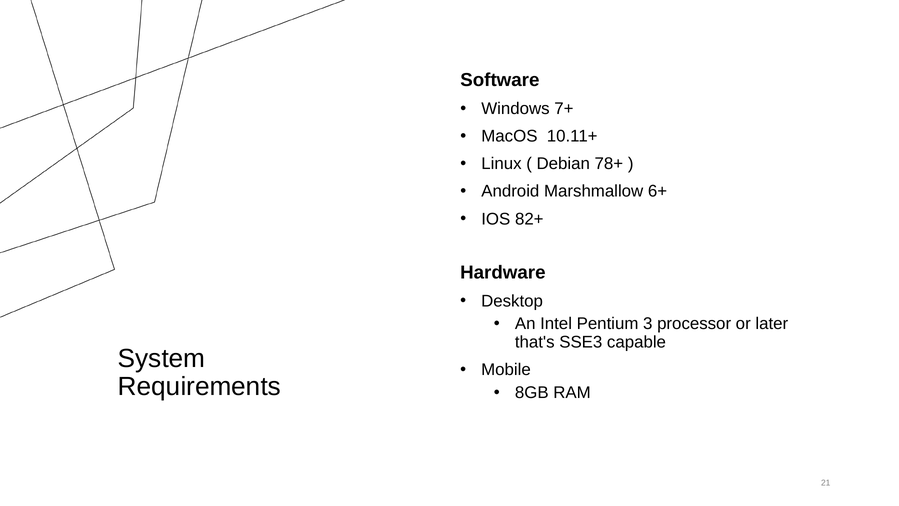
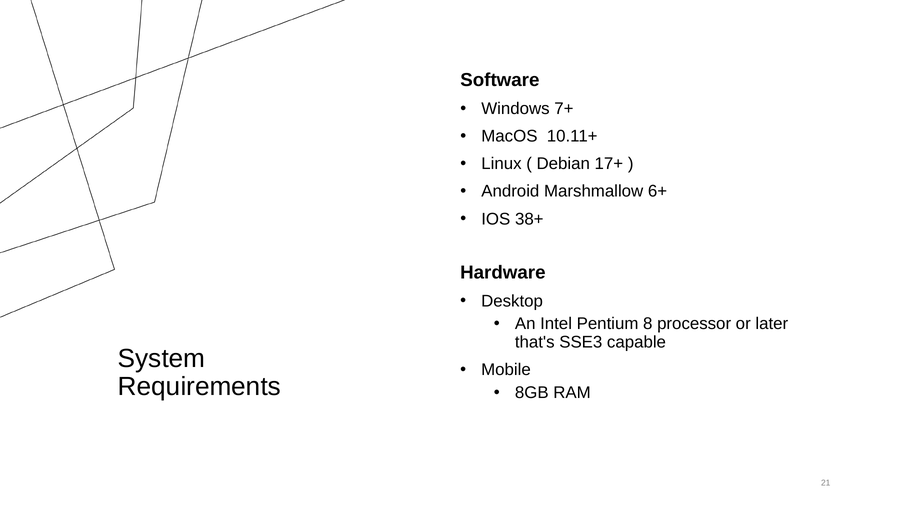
78+: 78+ -> 17+
82+: 82+ -> 38+
3: 3 -> 8
